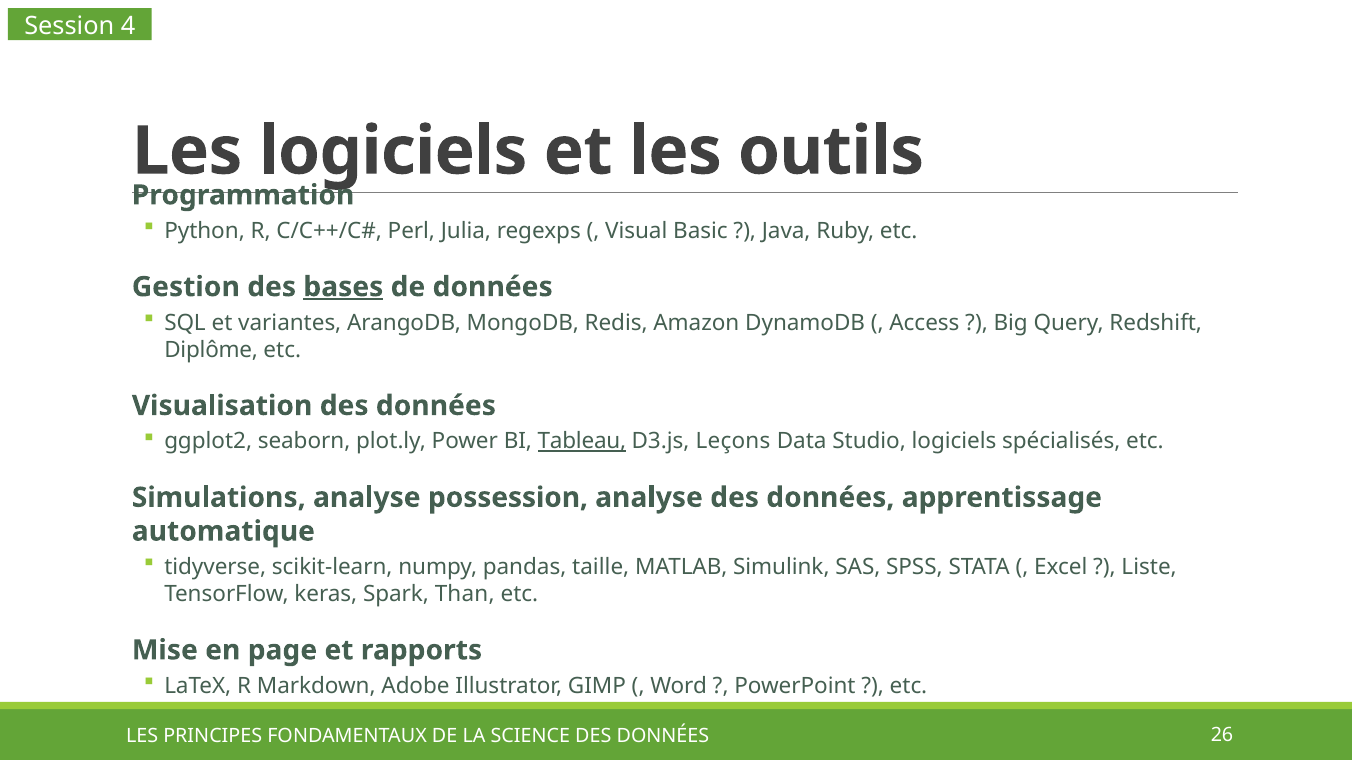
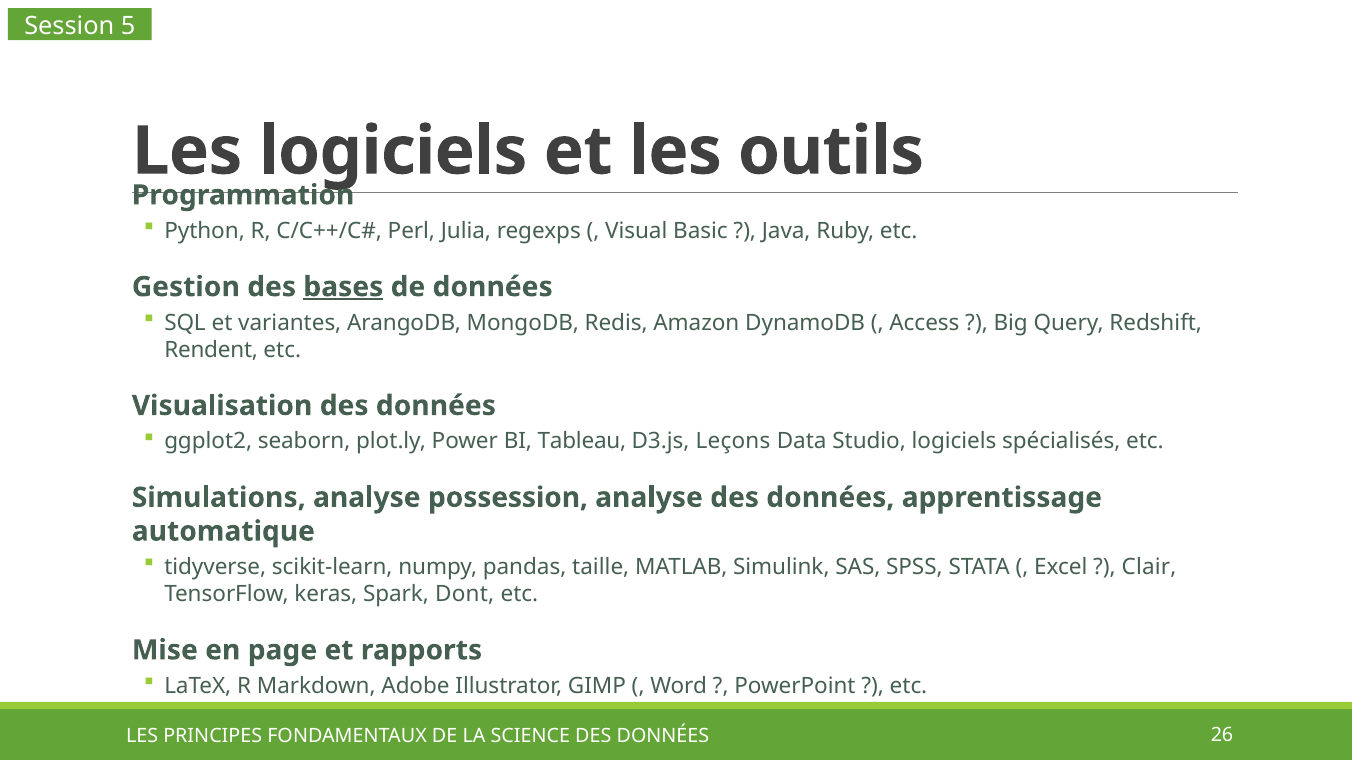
4: 4 -> 5
Diplôme: Diplôme -> Rendent
Tableau underline: present -> none
Liste: Liste -> Clair
Than: Than -> Dont
